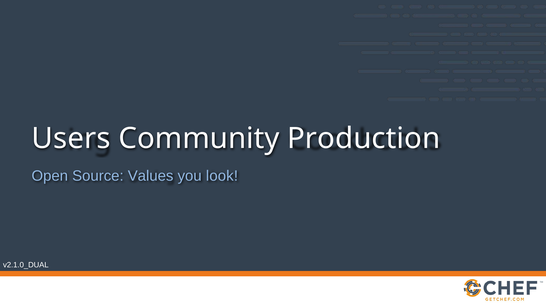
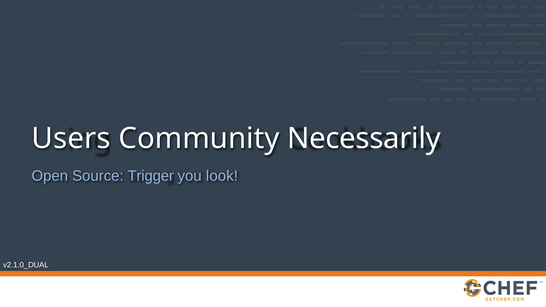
Production: Production -> Necessarily
Values: Values -> Trigger
